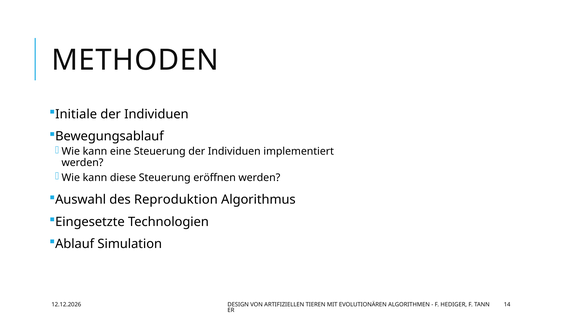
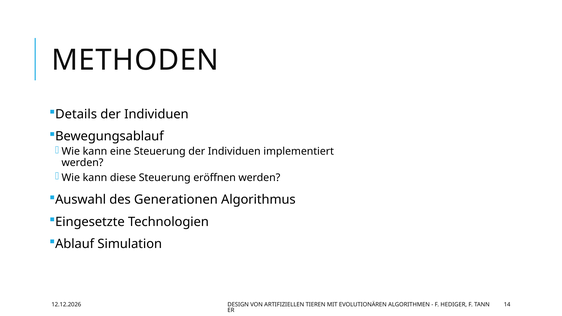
Initiale: Initiale -> Details
Reproduktion: Reproduktion -> Generationen
